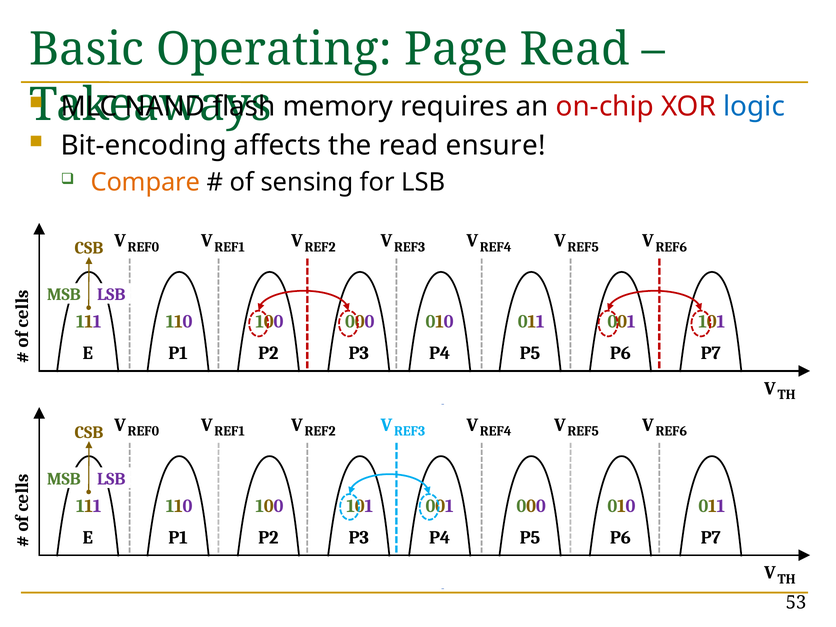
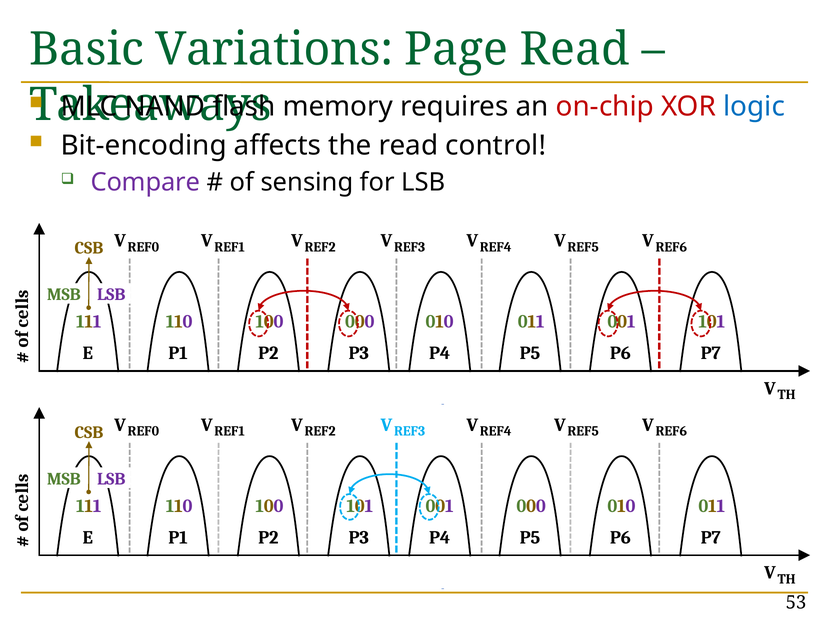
Operating: Operating -> Variations
ensure: ensure -> control
Compare colour: orange -> purple
